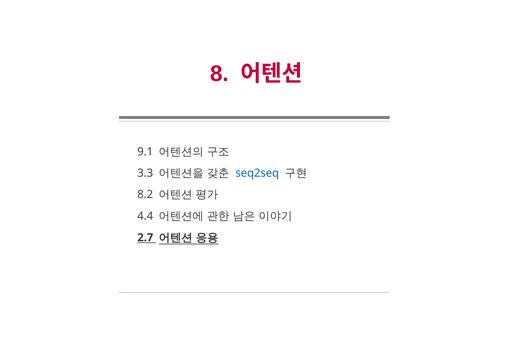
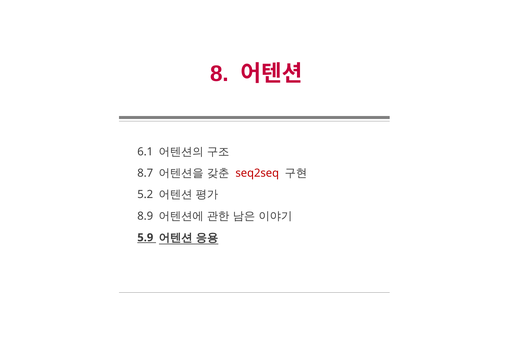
9.1: 9.1 -> 6.1
3.3: 3.3 -> 8.7
seq2seq colour: blue -> red
8.2: 8.2 -> 5.2
4.4: 4.4 -> 8.9
2.7: 2.7 -> 5.9
